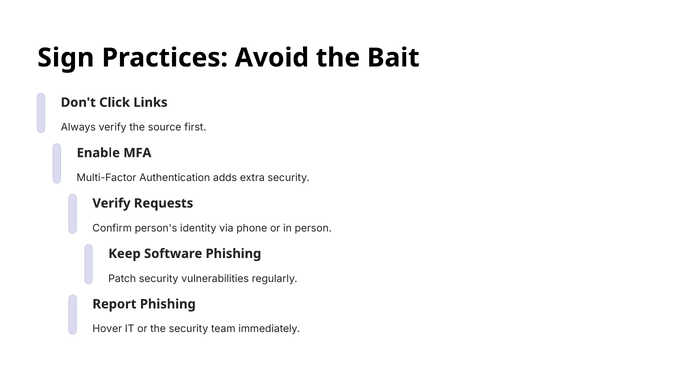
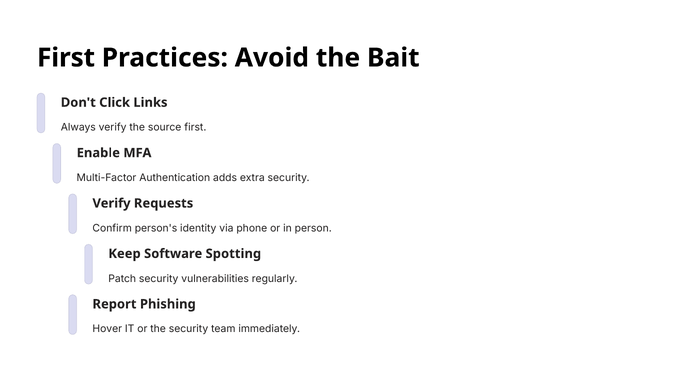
Sign at (66, 58): Sign -> First
Software Phishing: Phishing -> Spotting
